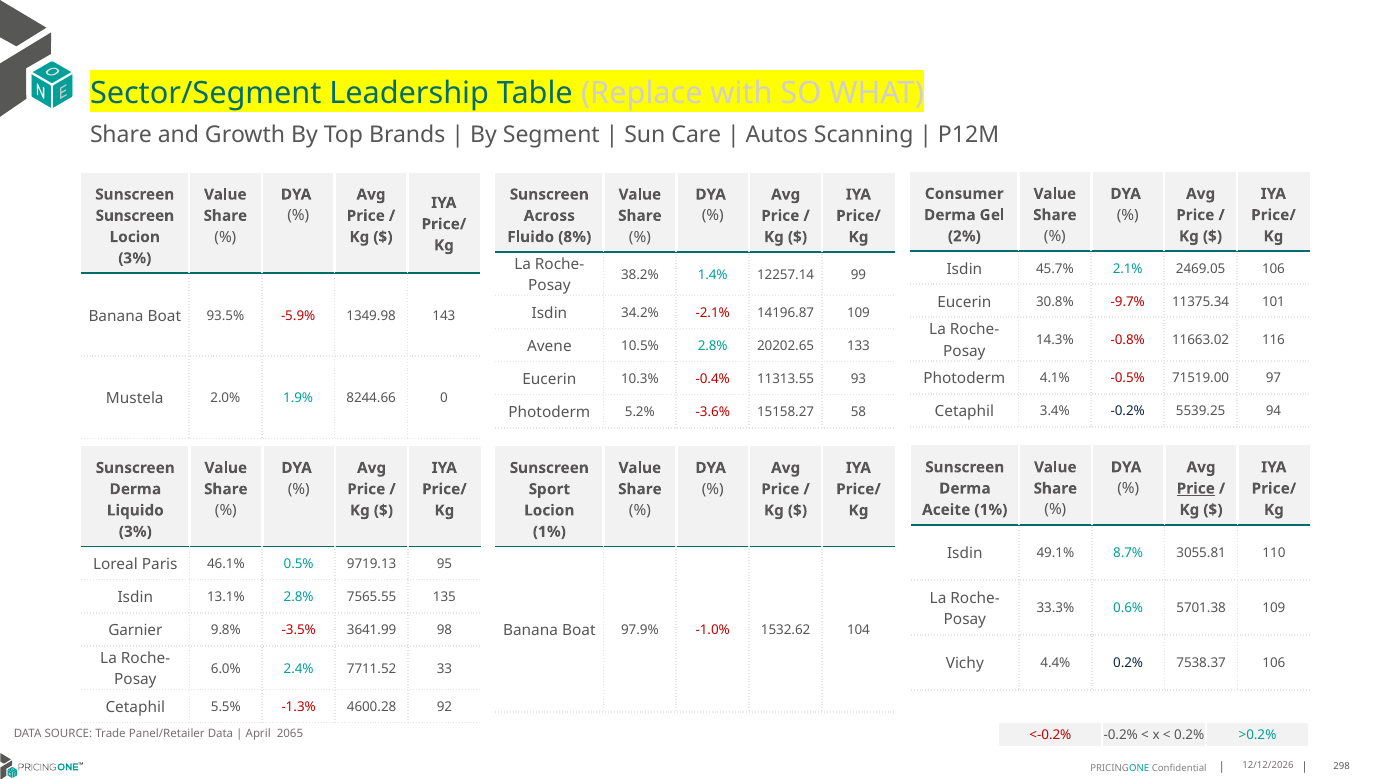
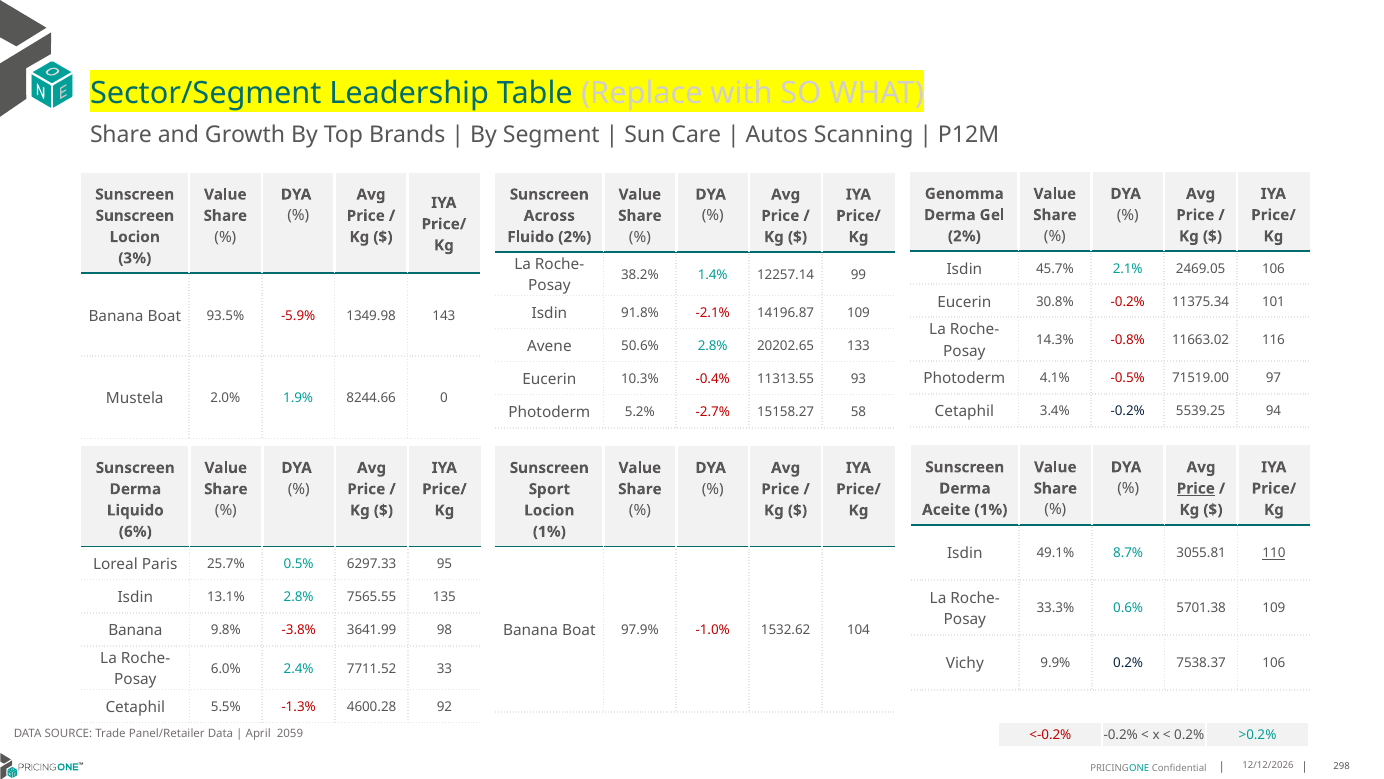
Consumer: Consumer -> Genomma
Fluido 8%: 8% -> 2%
30.8% -9.7%: -9.7% -> -0.2%
34.2%: 34.2% -> 91.8%
10.5%: 10.5% -> 50.6%
-3.6%: -3.6% -> -2.7%
3% at (135, 531): 3% -> 6%
110 underline: none -> present
46.1%: 46.1% -> 25.7%
9719.13: 9719.13 -> 6297.33
Garnier at (135, 630): Garnier -> Banana
-3.5%: -3.5% -> -3.8%
4.4%: 4.4% -> 9.9%
2065: 2065 -> 2059
